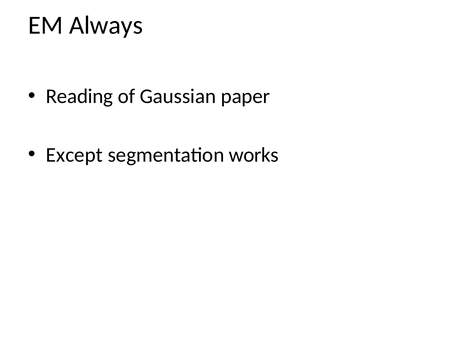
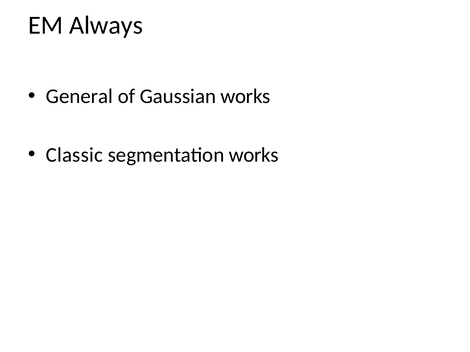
Reading: Reading -> General
Gaussian paper: paper -> works
Except: Except -> Classic
